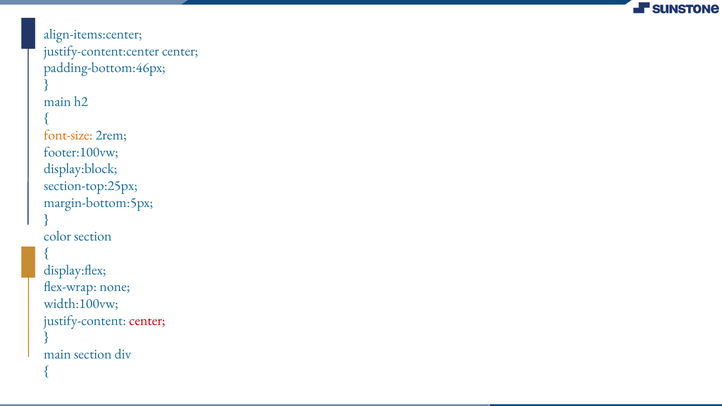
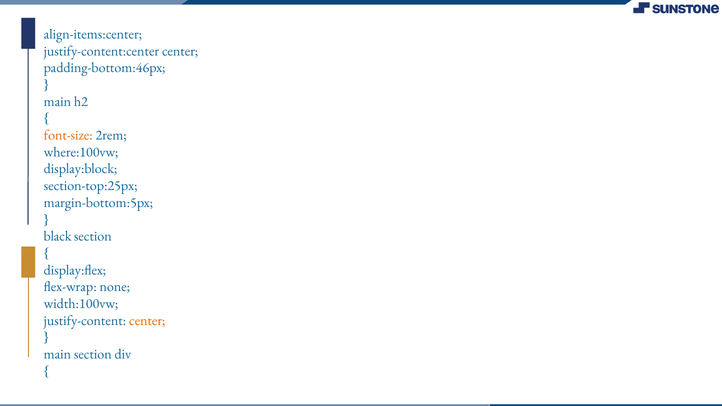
footer:100vw: footer:100vw -> where:100vw
color: color -> black
center at (147, 321) colour: red -> orange
